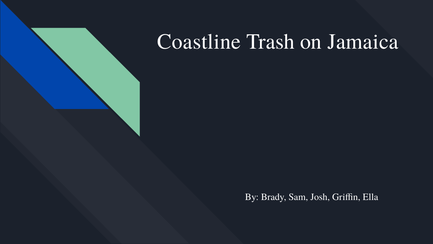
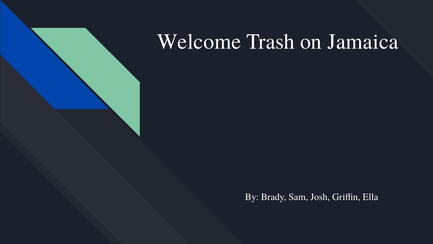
Coastline: Coastline -> Welcome
